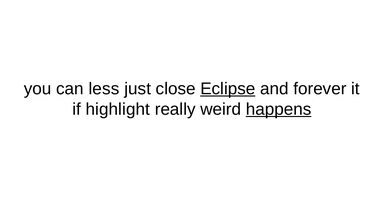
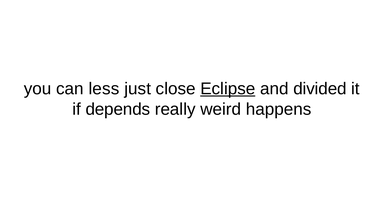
forever: forever -> divided
highlight: highlight -> depends
happens underline: present -> none
